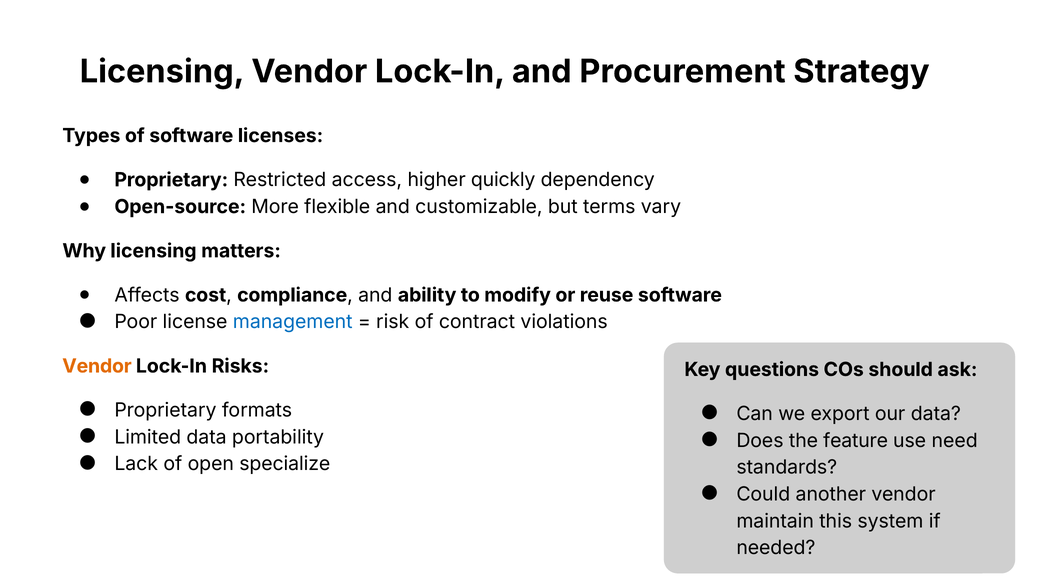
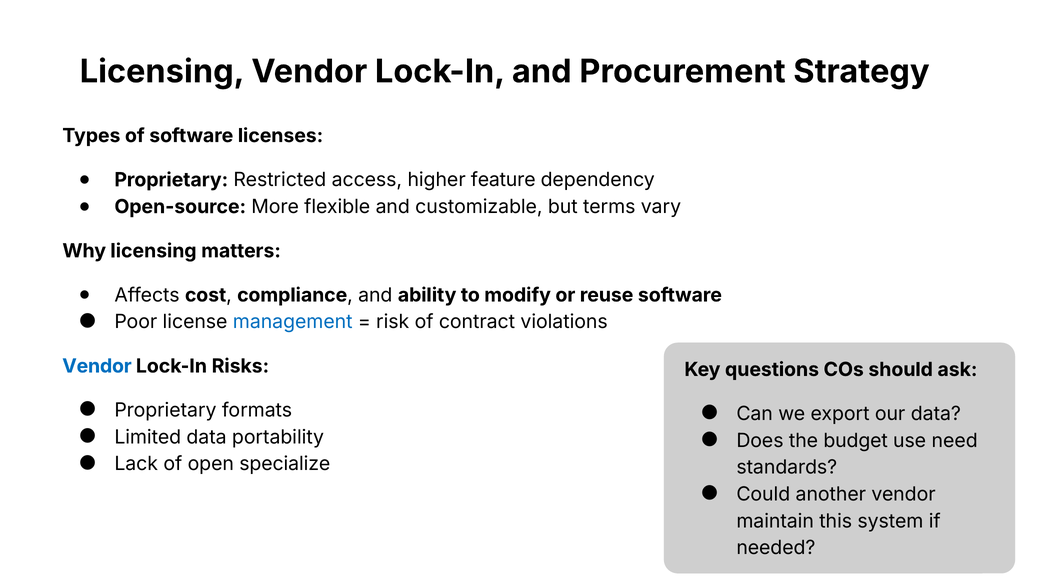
quickly: quickly -> feature
Vendor at (97, 366) colour: orange -> blue
feature: feature -> budget
